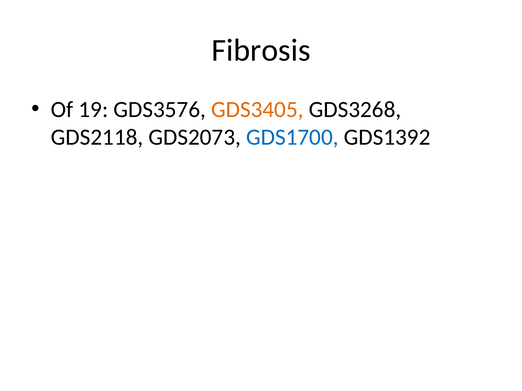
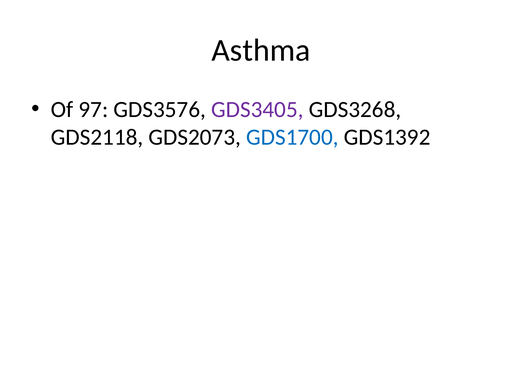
Fibrosis: Fibrosis -> Asthma
19: 19 -> 97
GDS3405 colour: orange -> purple
